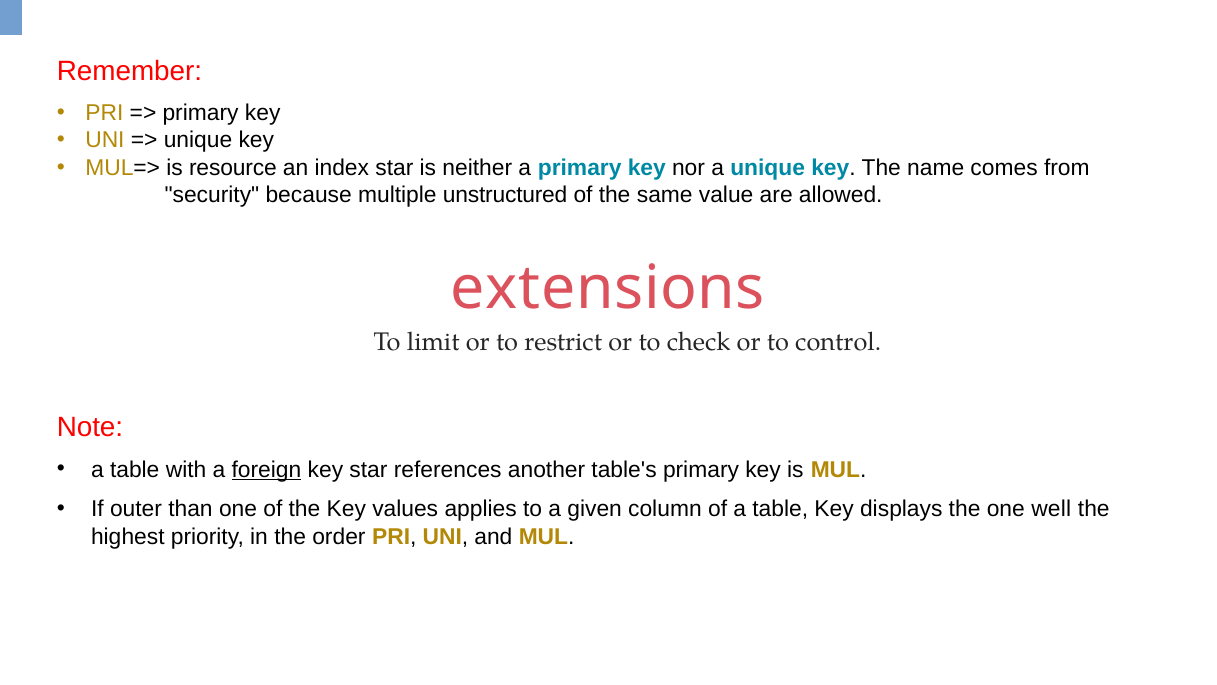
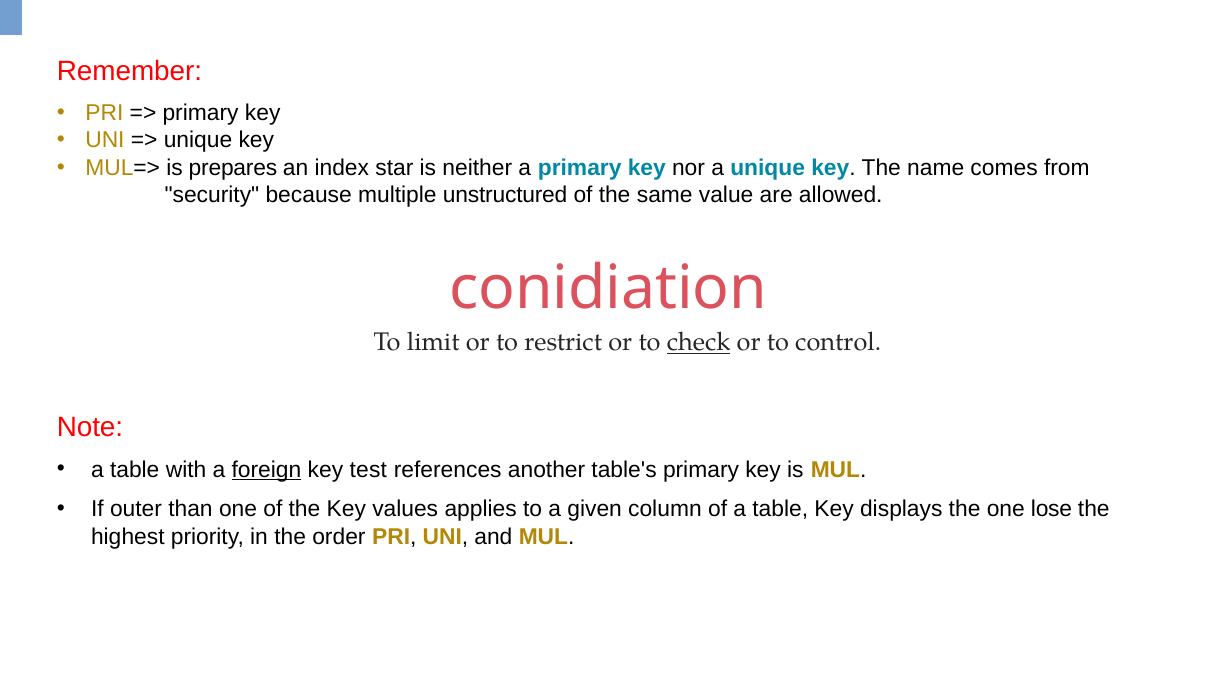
resource: resource -> prepares
extensions: extensions -> conidiation
check underline: none -> present
key star: star -> test
well: well -> lose
